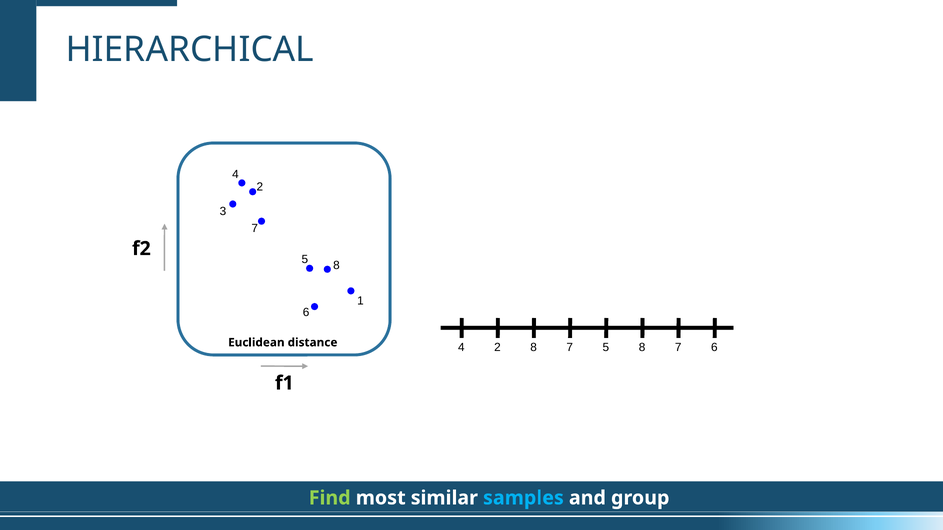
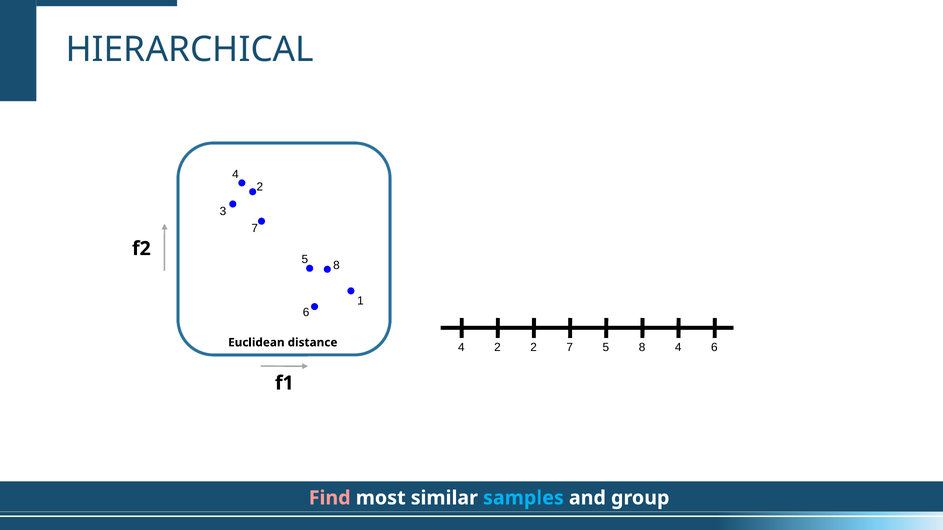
2 8: 8 -> 2
5 8 7: 7 -> 4
Find colour: light green -> pink
